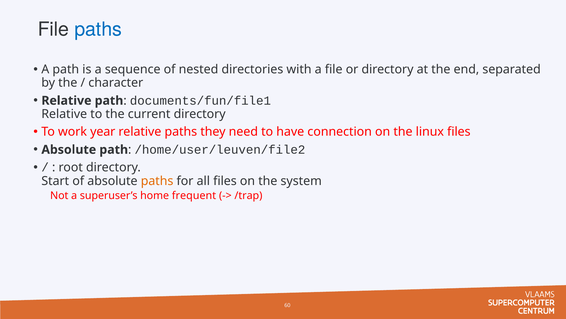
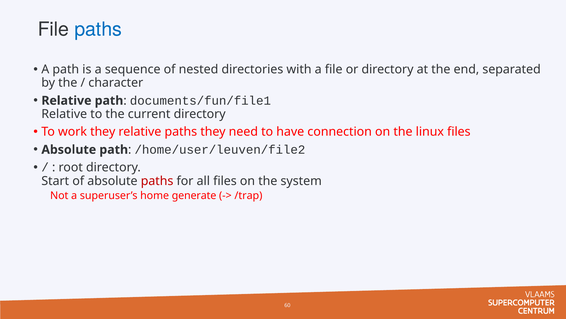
work year: year -> they
paths at (157, 181) colour: orange -> red
frequent: frequent -> generate
